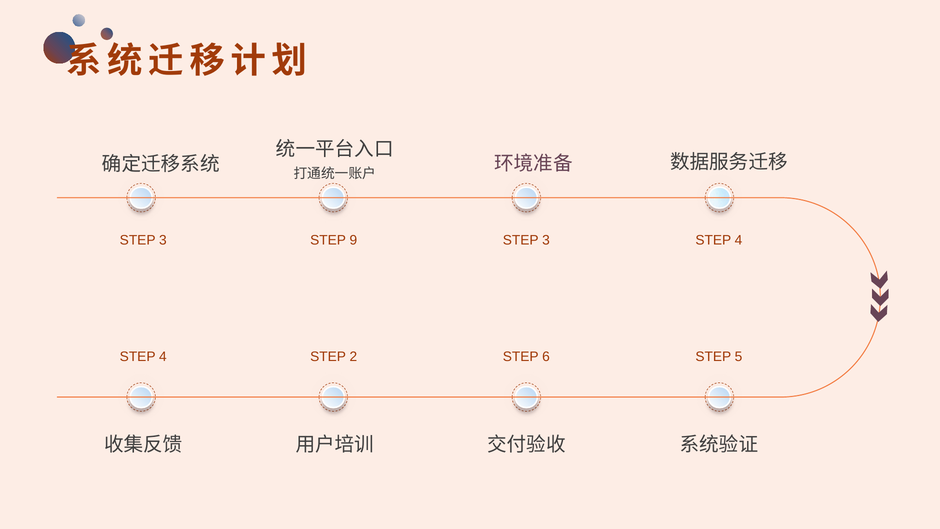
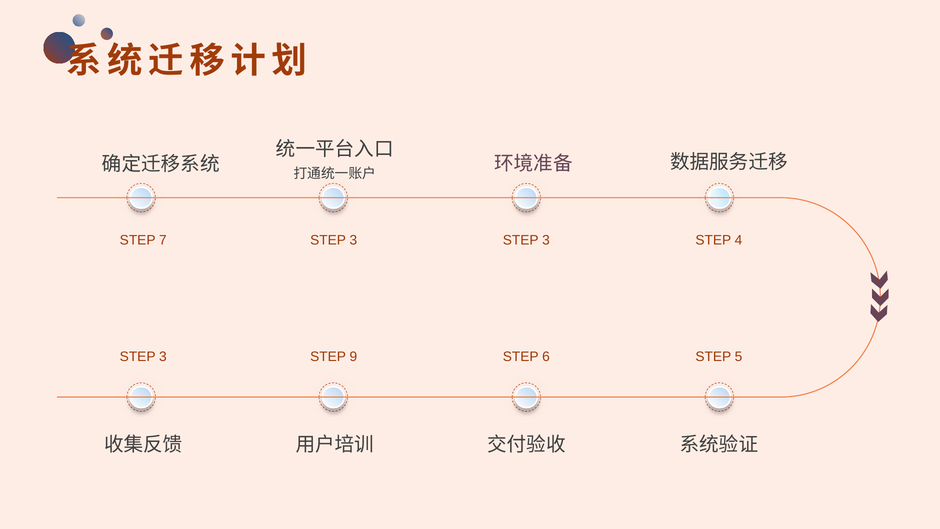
3 at (163, 240): 3 -> 7
9 at (353, 240): 9 -> 3
4 at (163, 356): 4 -> 3
2: 2 -> 9
